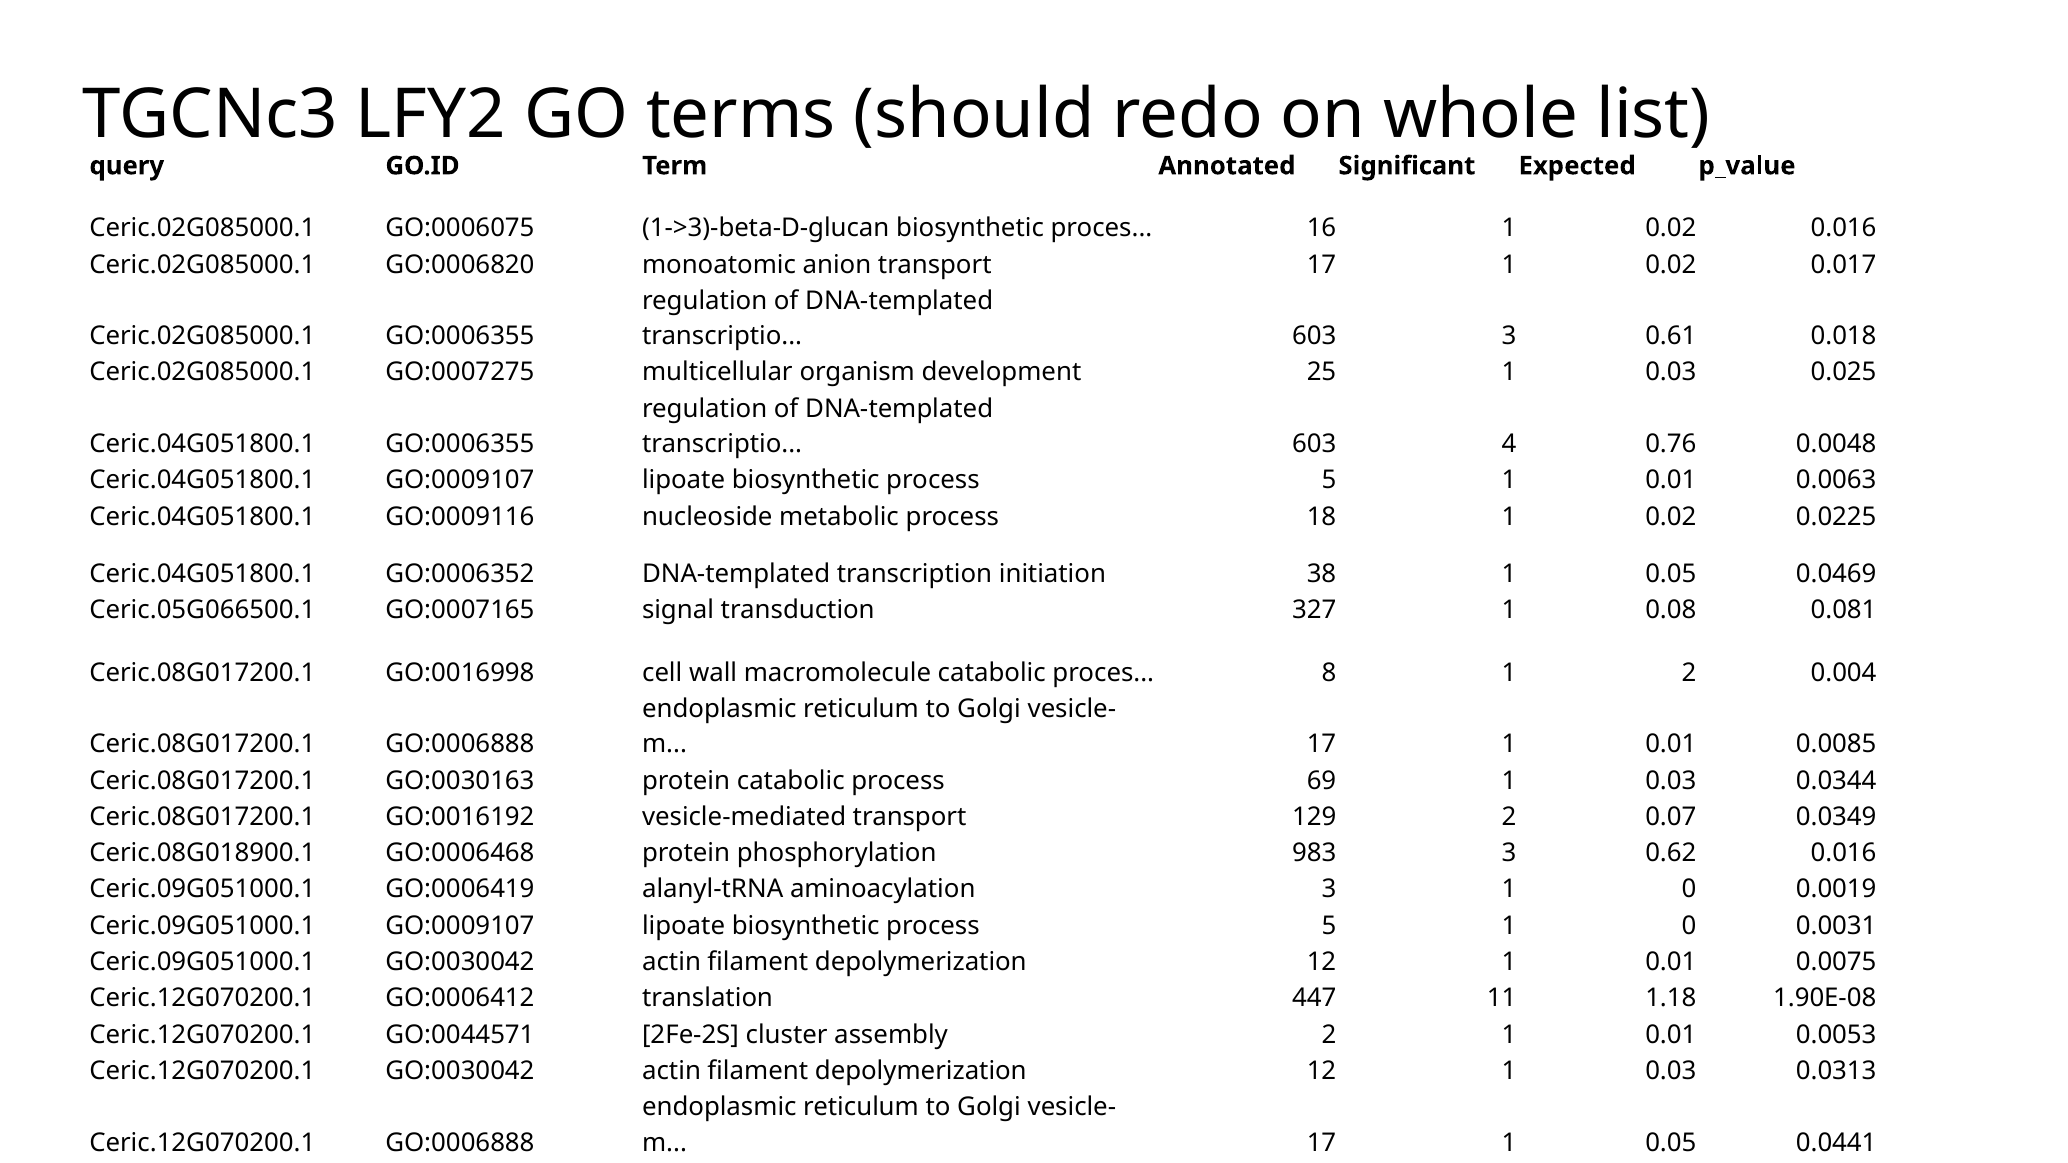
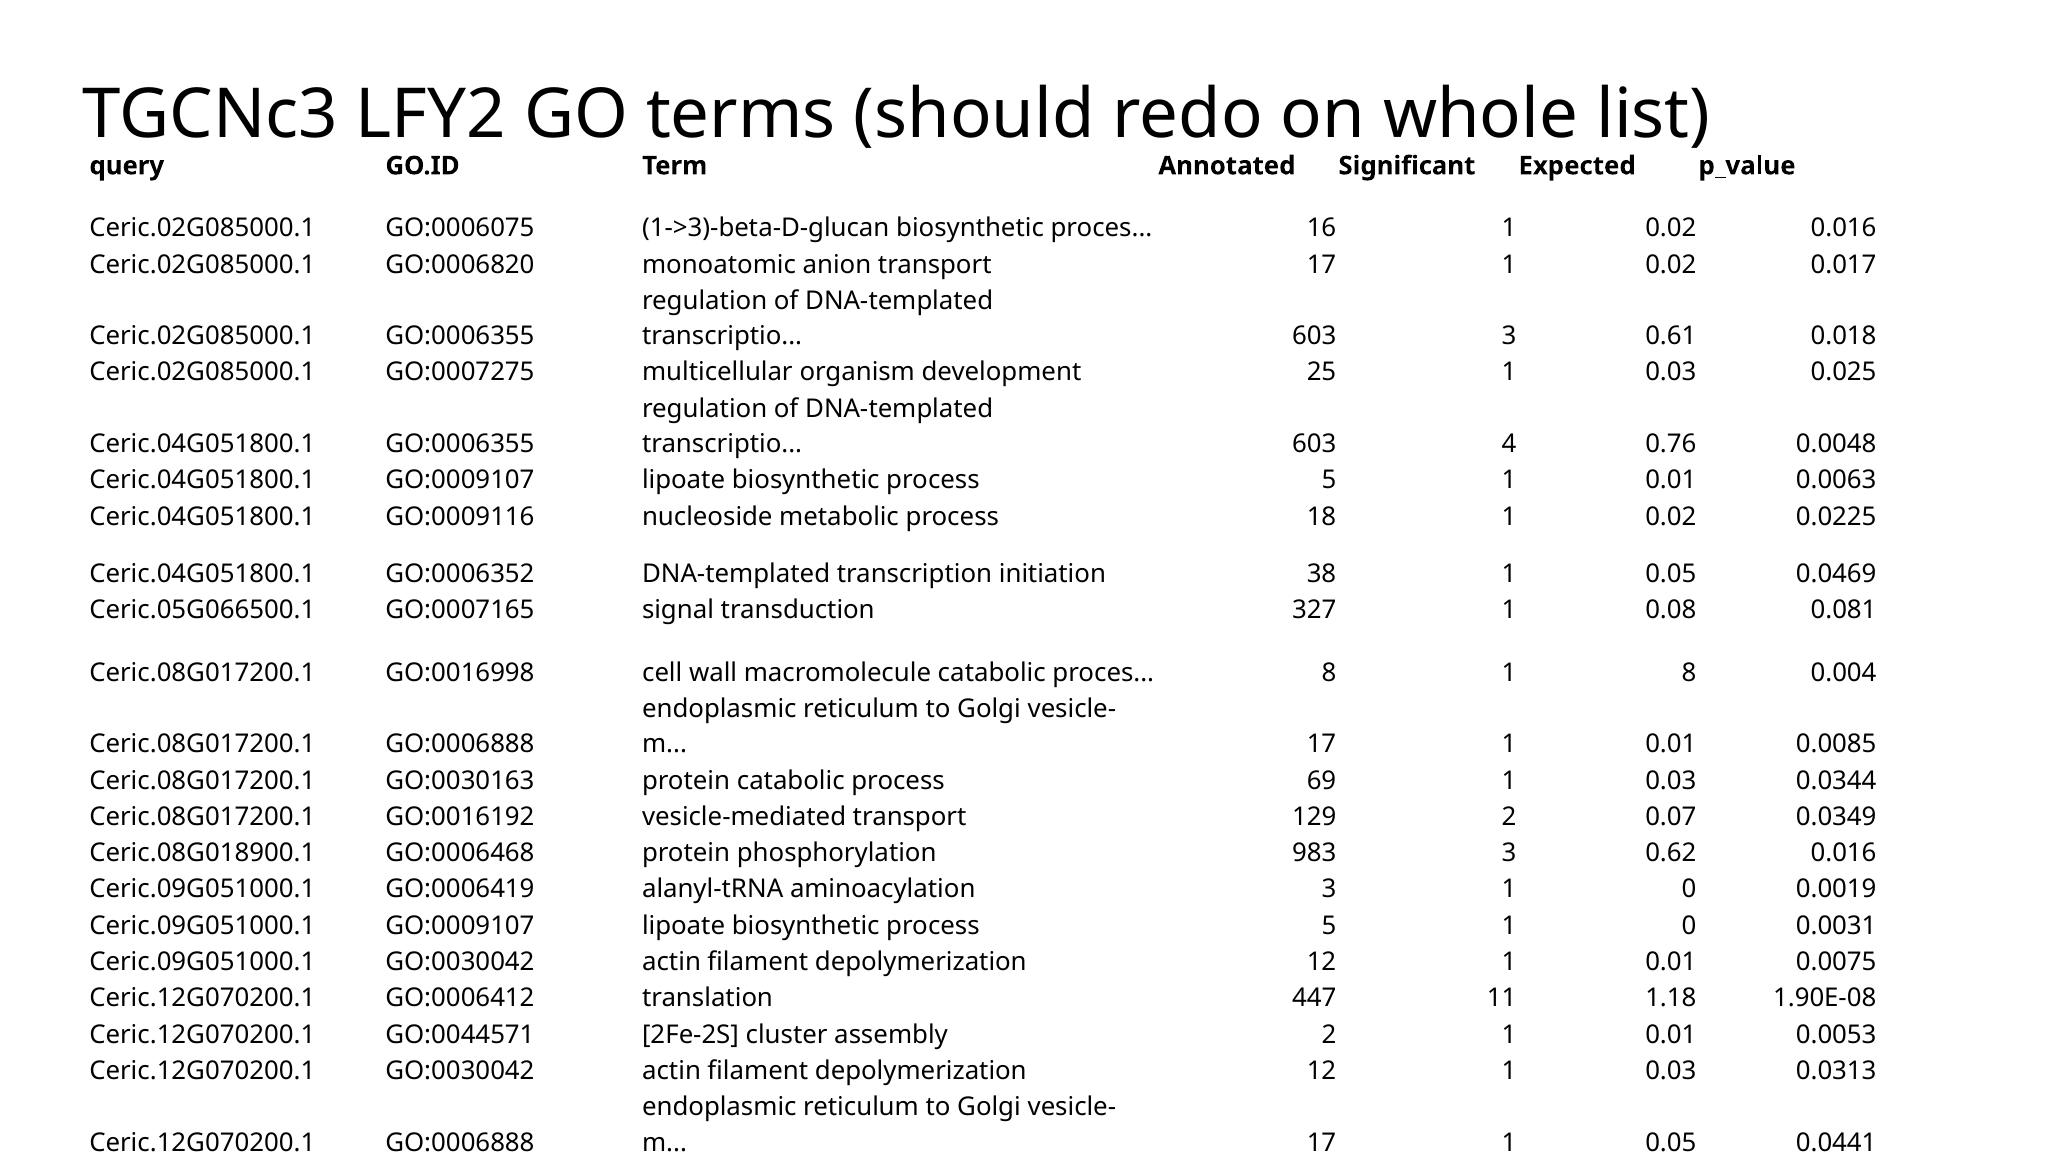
1 2: 2 -> 8
